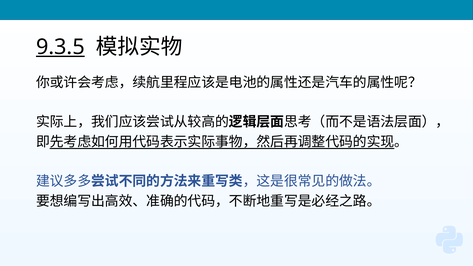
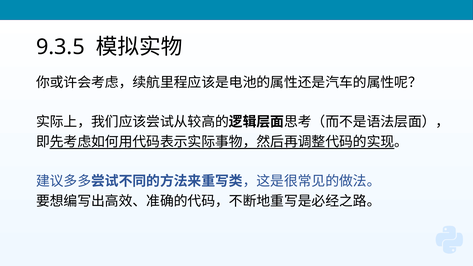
9.3.5 underline: present -> none
